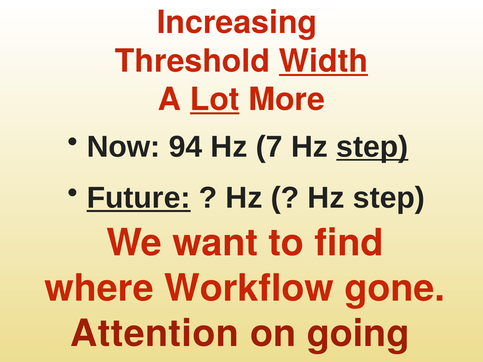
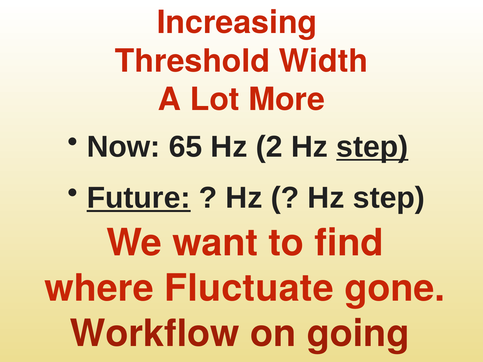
Width underline: present -> none
Lot underline: present -> none
94: 94 -> 65
7: 7 -> 2
Workflow: Workflow -> Fluctuate
Attention: Attention -> Workflow
